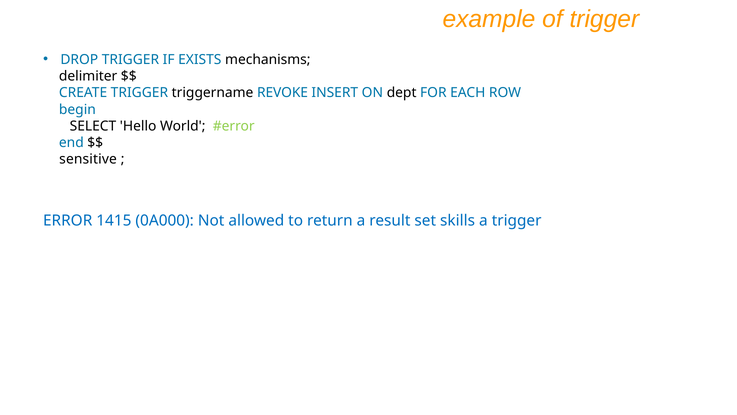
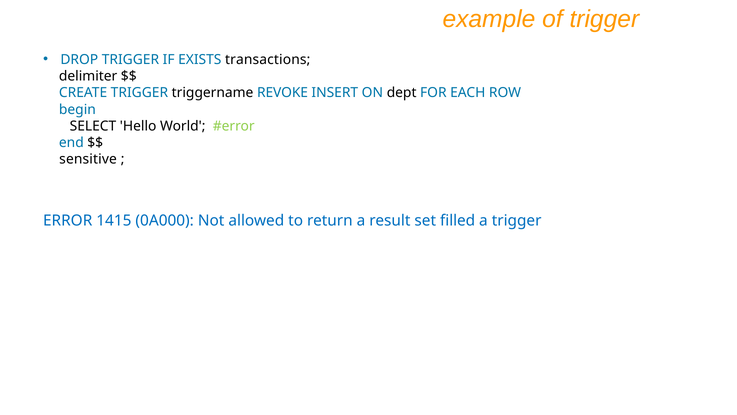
mechanisms: mechanisms -> transactions
skills: skills -> filled
